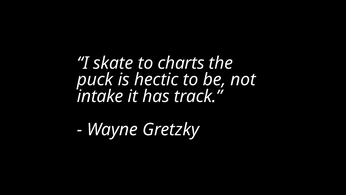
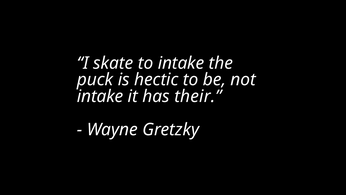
to charts: charts -> intake
track: track -> their
